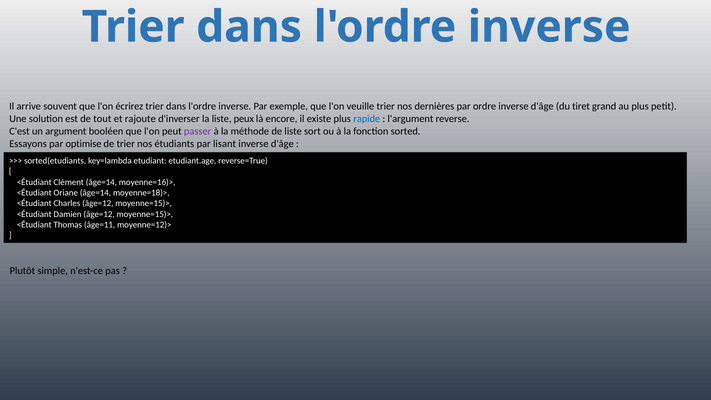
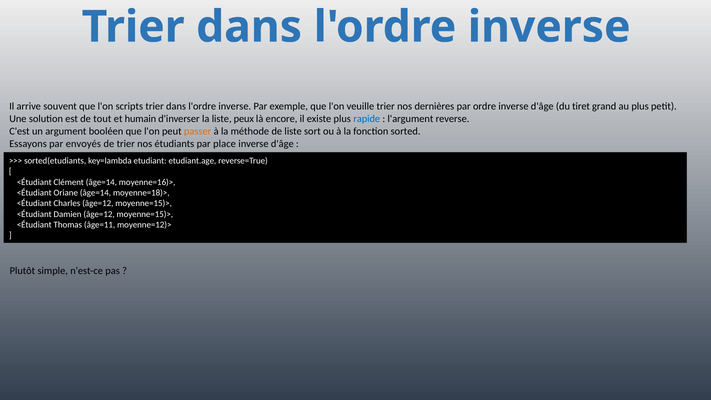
écrirez: écrirez -> scripts
rajoute: rajoute -> humain
passer colour: purple -> orange
optimise: optimise -> envoyés
lisant: lisant -> place
